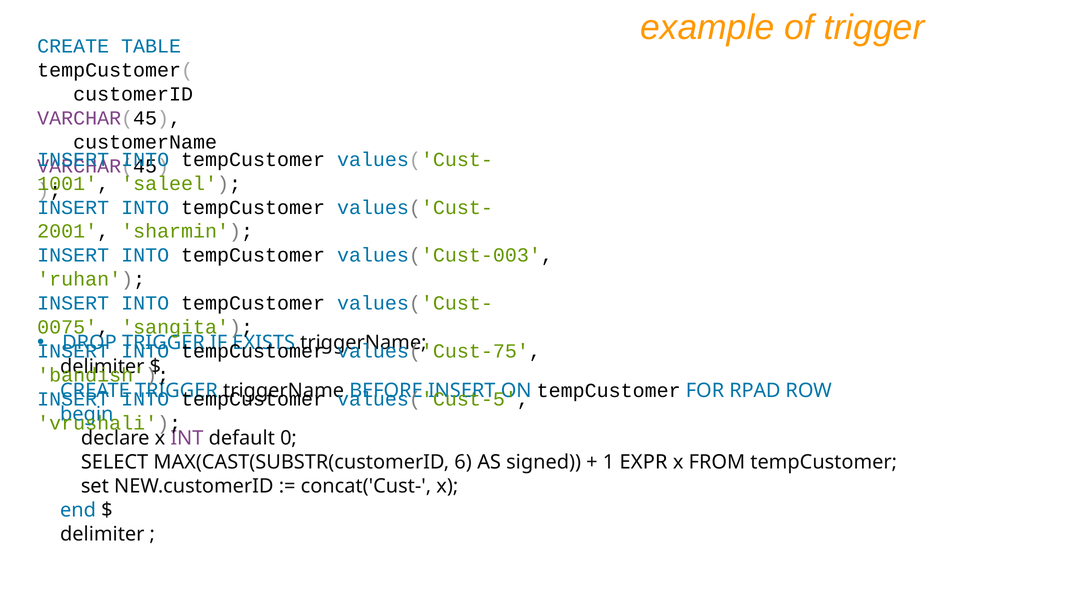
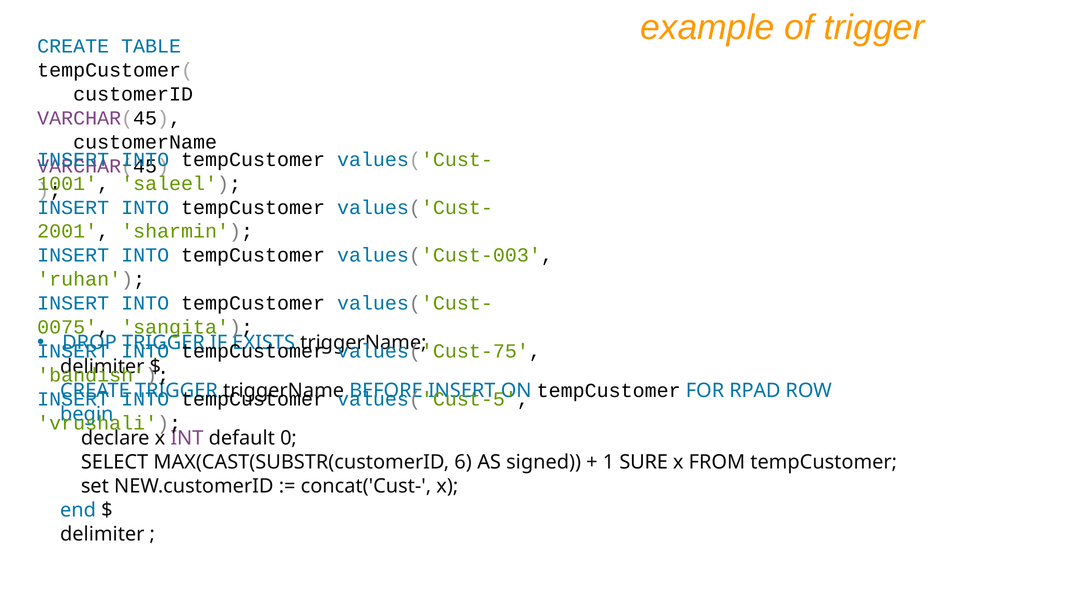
EXPR: EXPR -> SURE
